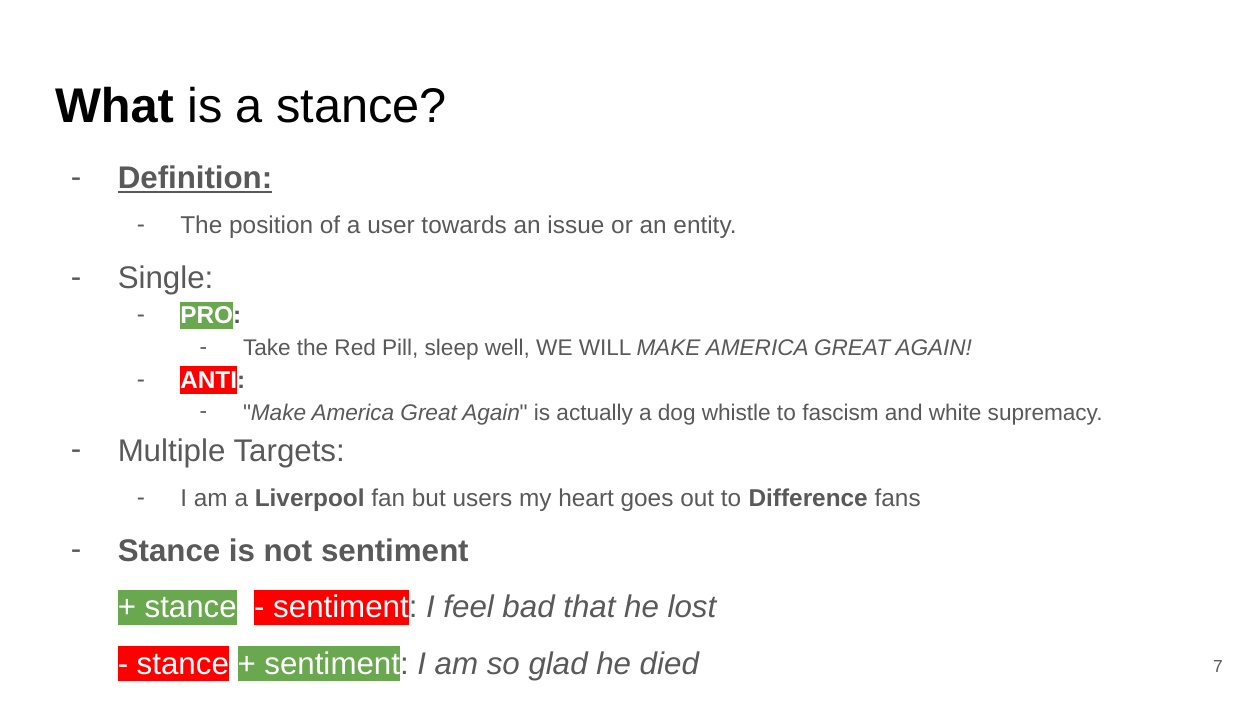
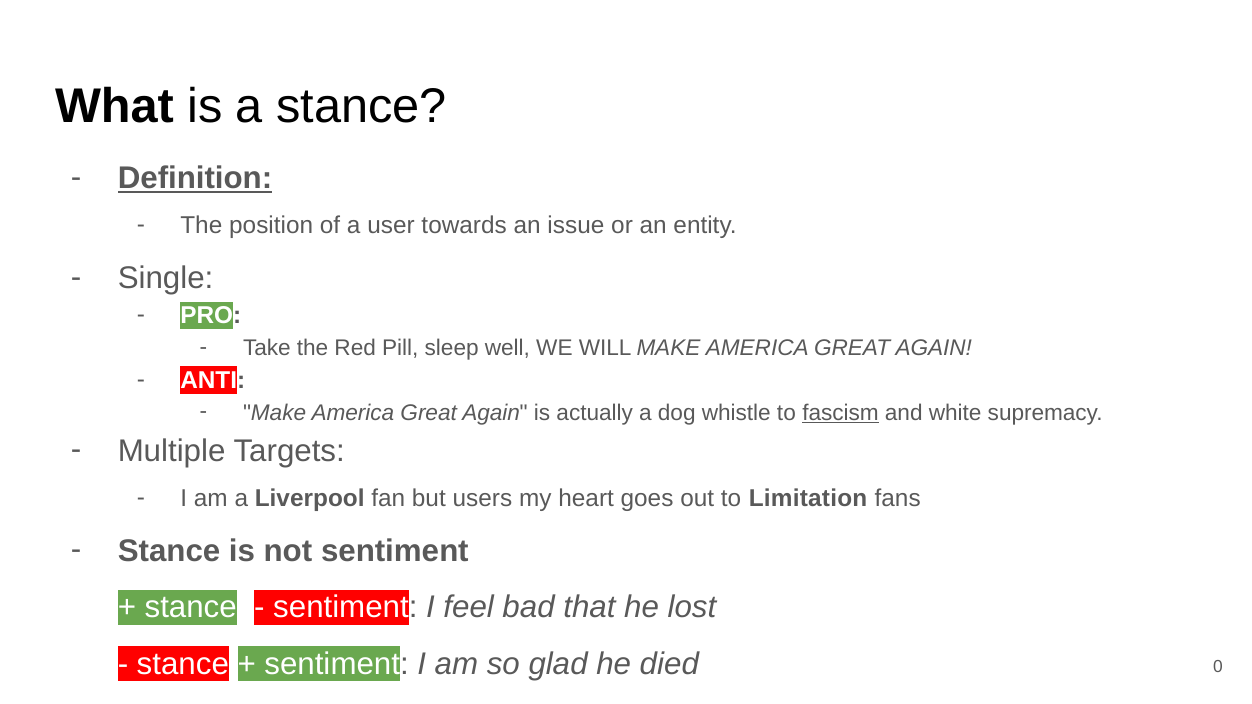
fascism underline: none -> present
Difference: Difference -> Limitation
7: 7 -> 0
